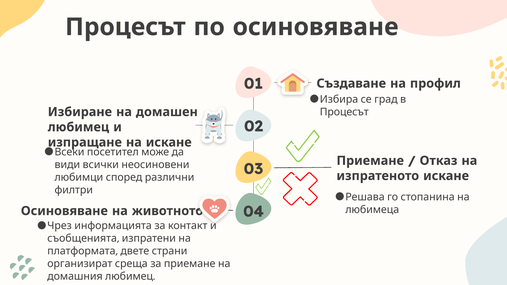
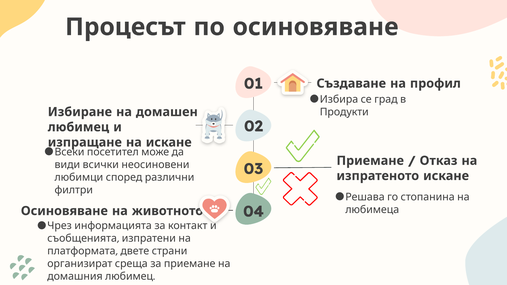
Процесът at (344, 112): Процесът -> Продукти
